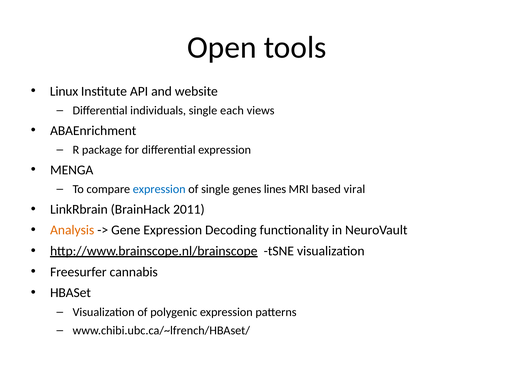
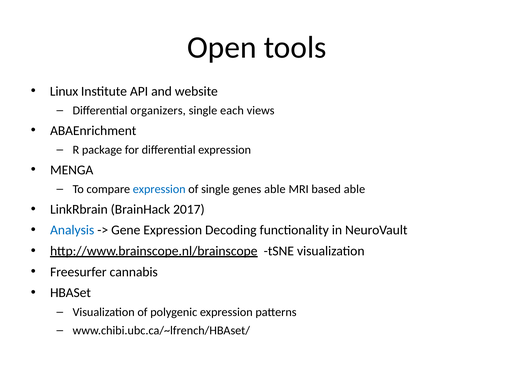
individuals: individuals -> organizers
genes lines: lines -> able
based viral: viral -> able
2011: 2011 -> 2017
Analysis colour: orange -> blue
